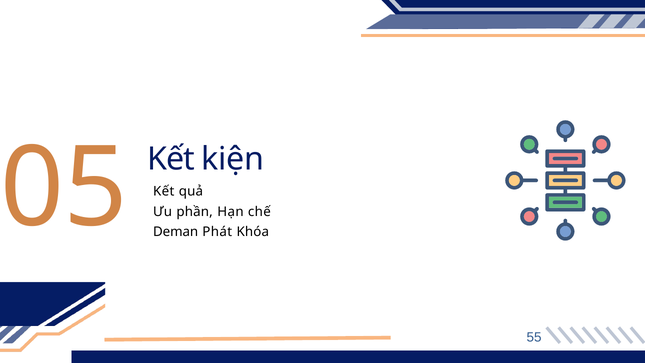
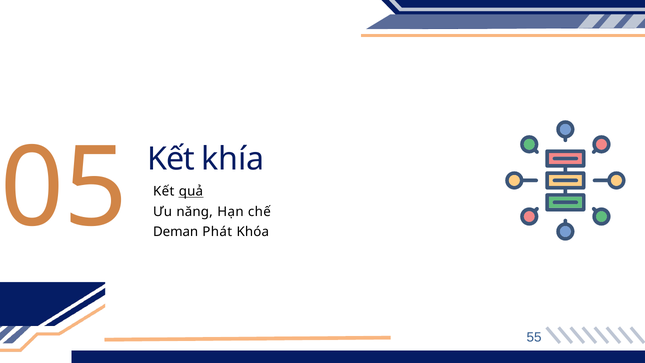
kiện: kiện -> khía
quả underline: none -> present
phần: phần -> năng
